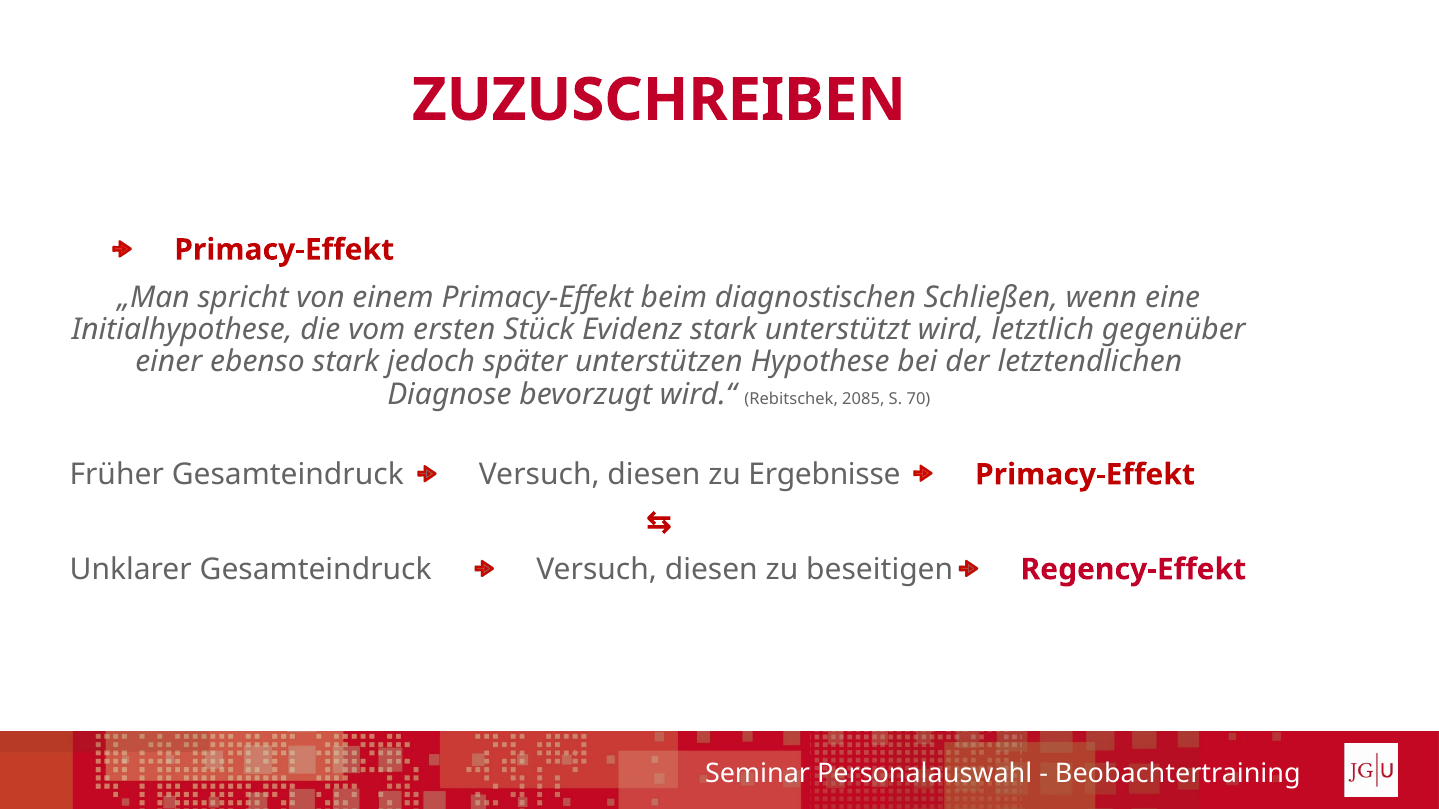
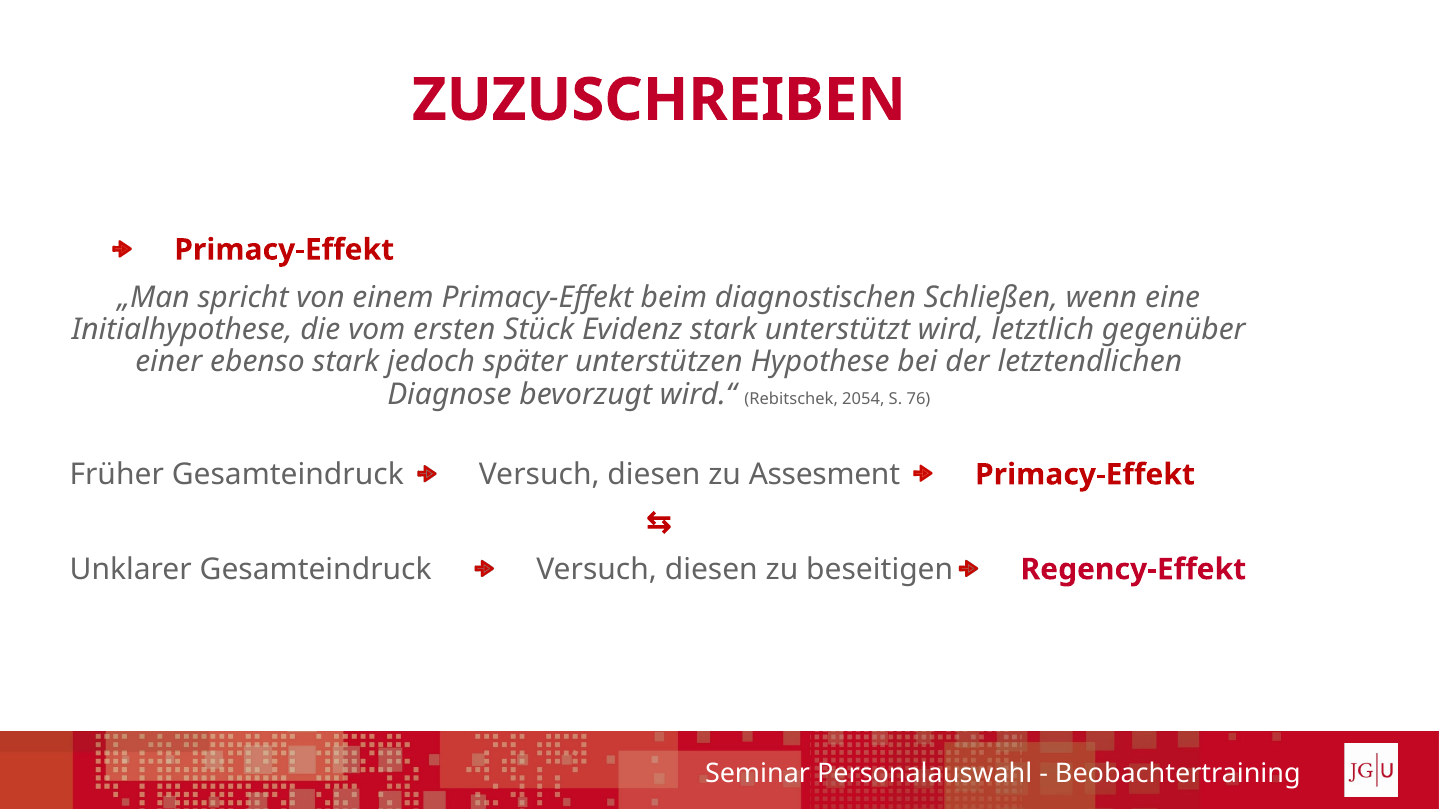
2085: 2085 -> 2054
70: 70 -> 76
Ergebnisse: Ergebnisse -> Assesment
